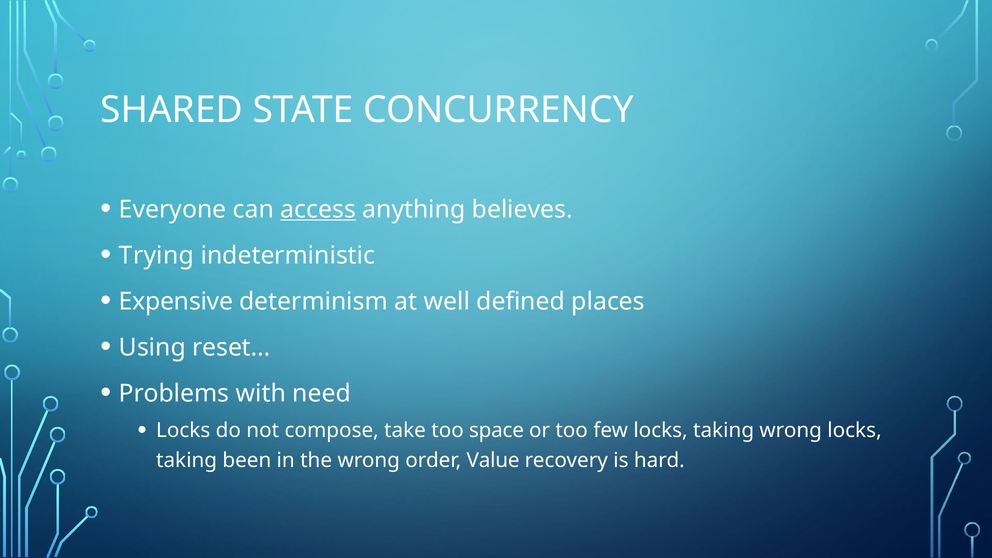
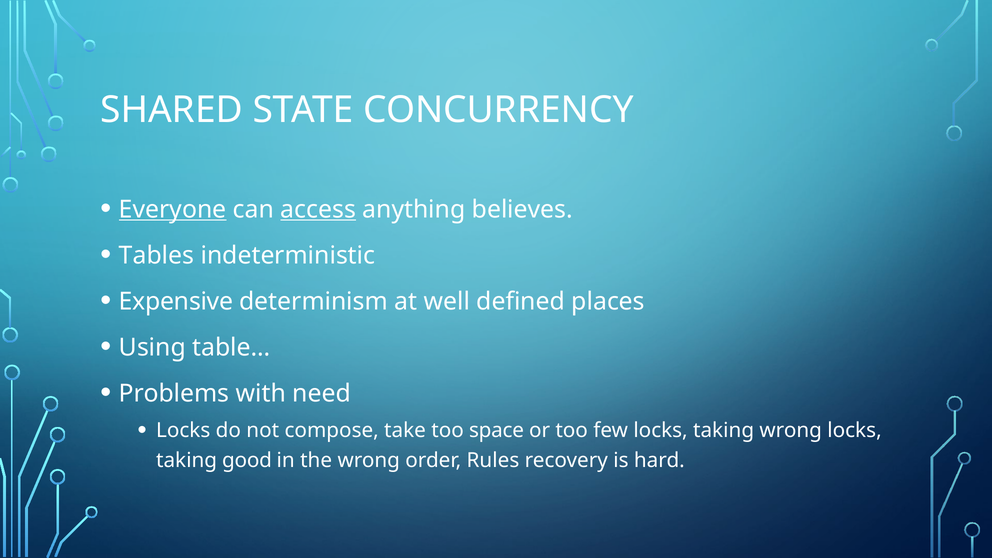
Everyone underline: none -> present
Trying: Trying -> Tables
reset…: reset… -> table…
been: been -> good
Value: Value -> Rules
